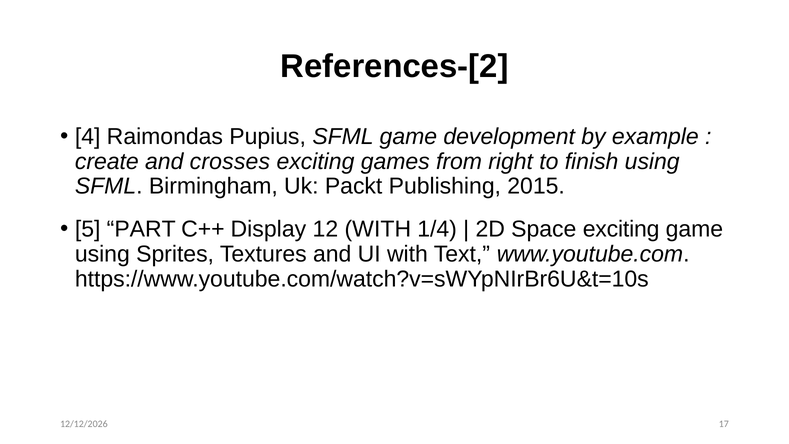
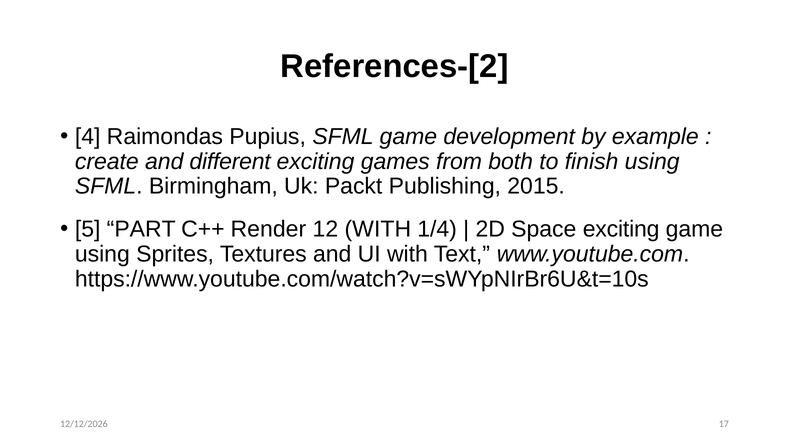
crosses: crosses -> different
right: right -> both
Display: Display -> Render
